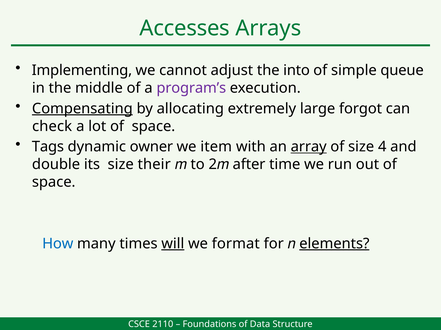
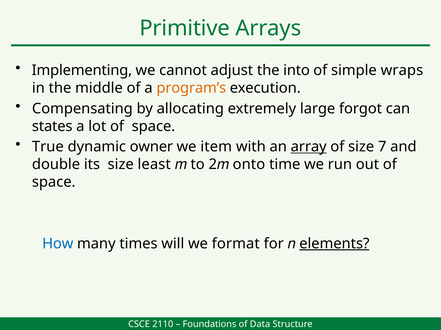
Accesses: Accesses -> Primitive
queue: queue -> wraps
program’s colour: purple -> orange
Compensating underline: present -> none
check: check -> states
Tags: Tags -> True
4: 4 -> 7
their: their -> least
after: after -> onto
will underline: present -> none
